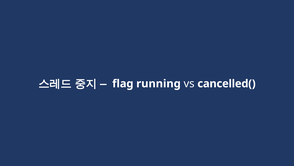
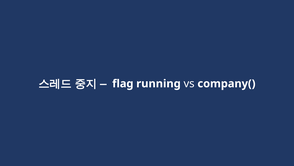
cancelled(: cancelled( -> company(
